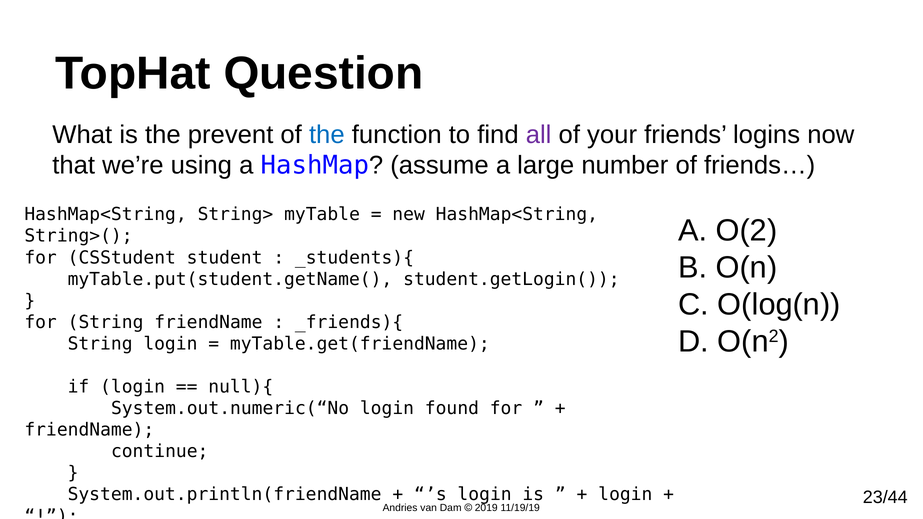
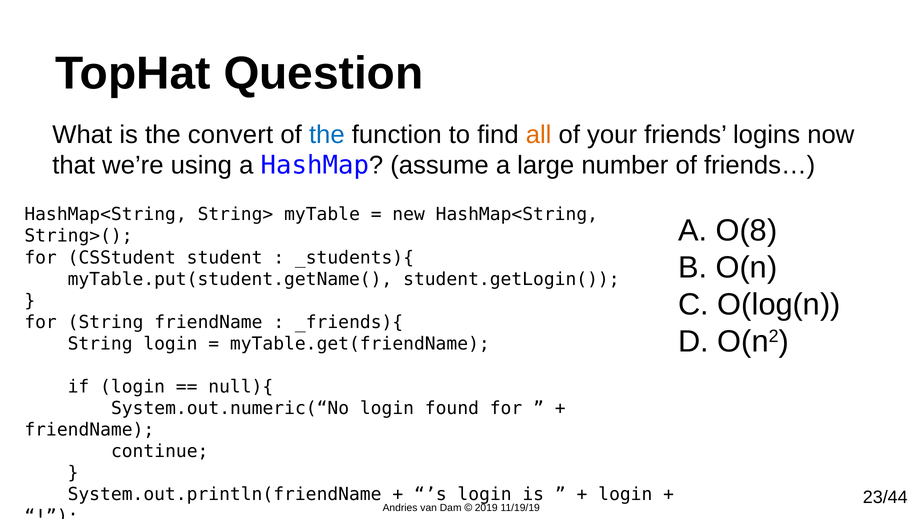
prevent: prevent -> convert
all colour: purple -> orange
O(2: O(2 -> O(8
